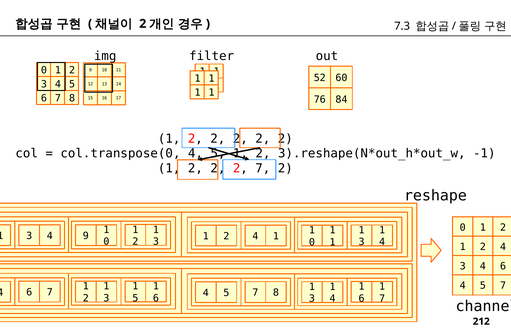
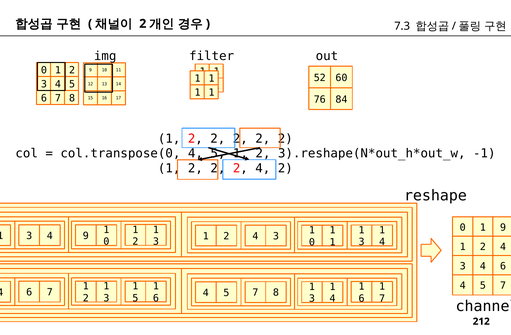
2 2 7: 7 -> 4
2 at (503, 228): 2 -> 9
1 at (276, 237): 1 -> 3
